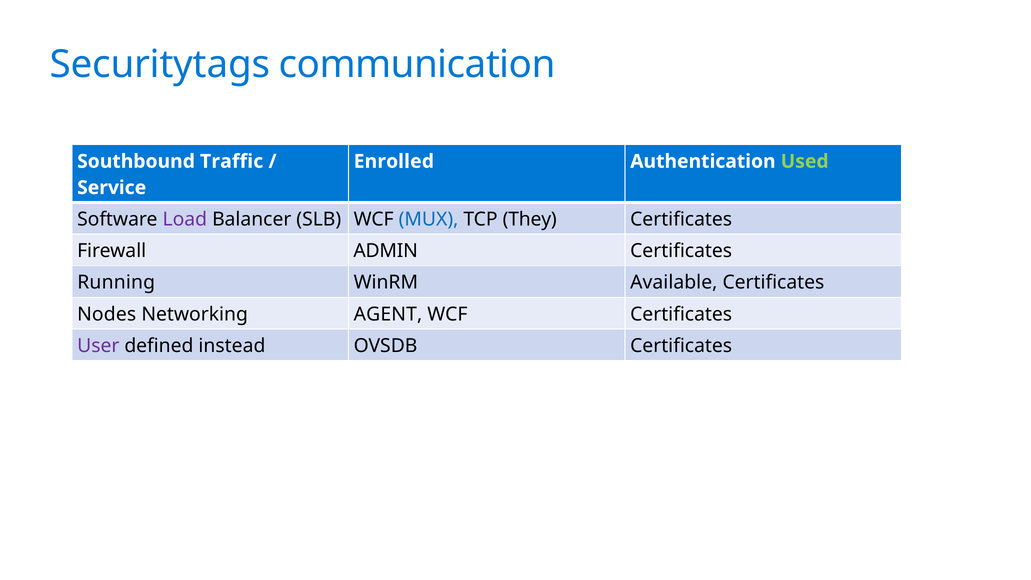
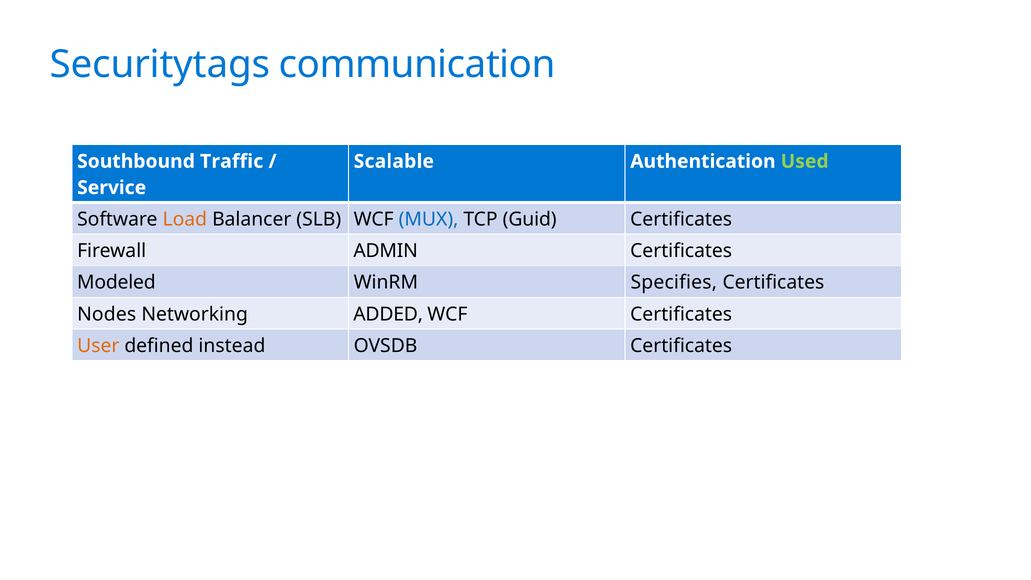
Enrolled: Enrolled -> Scalable
Load colour: purple -> orange
They: They -> Guid
Running: Running -> Modeled
Available: Available -> Specifies
AGENT: AGENT -> ADDED
User colour: purple -> orange
